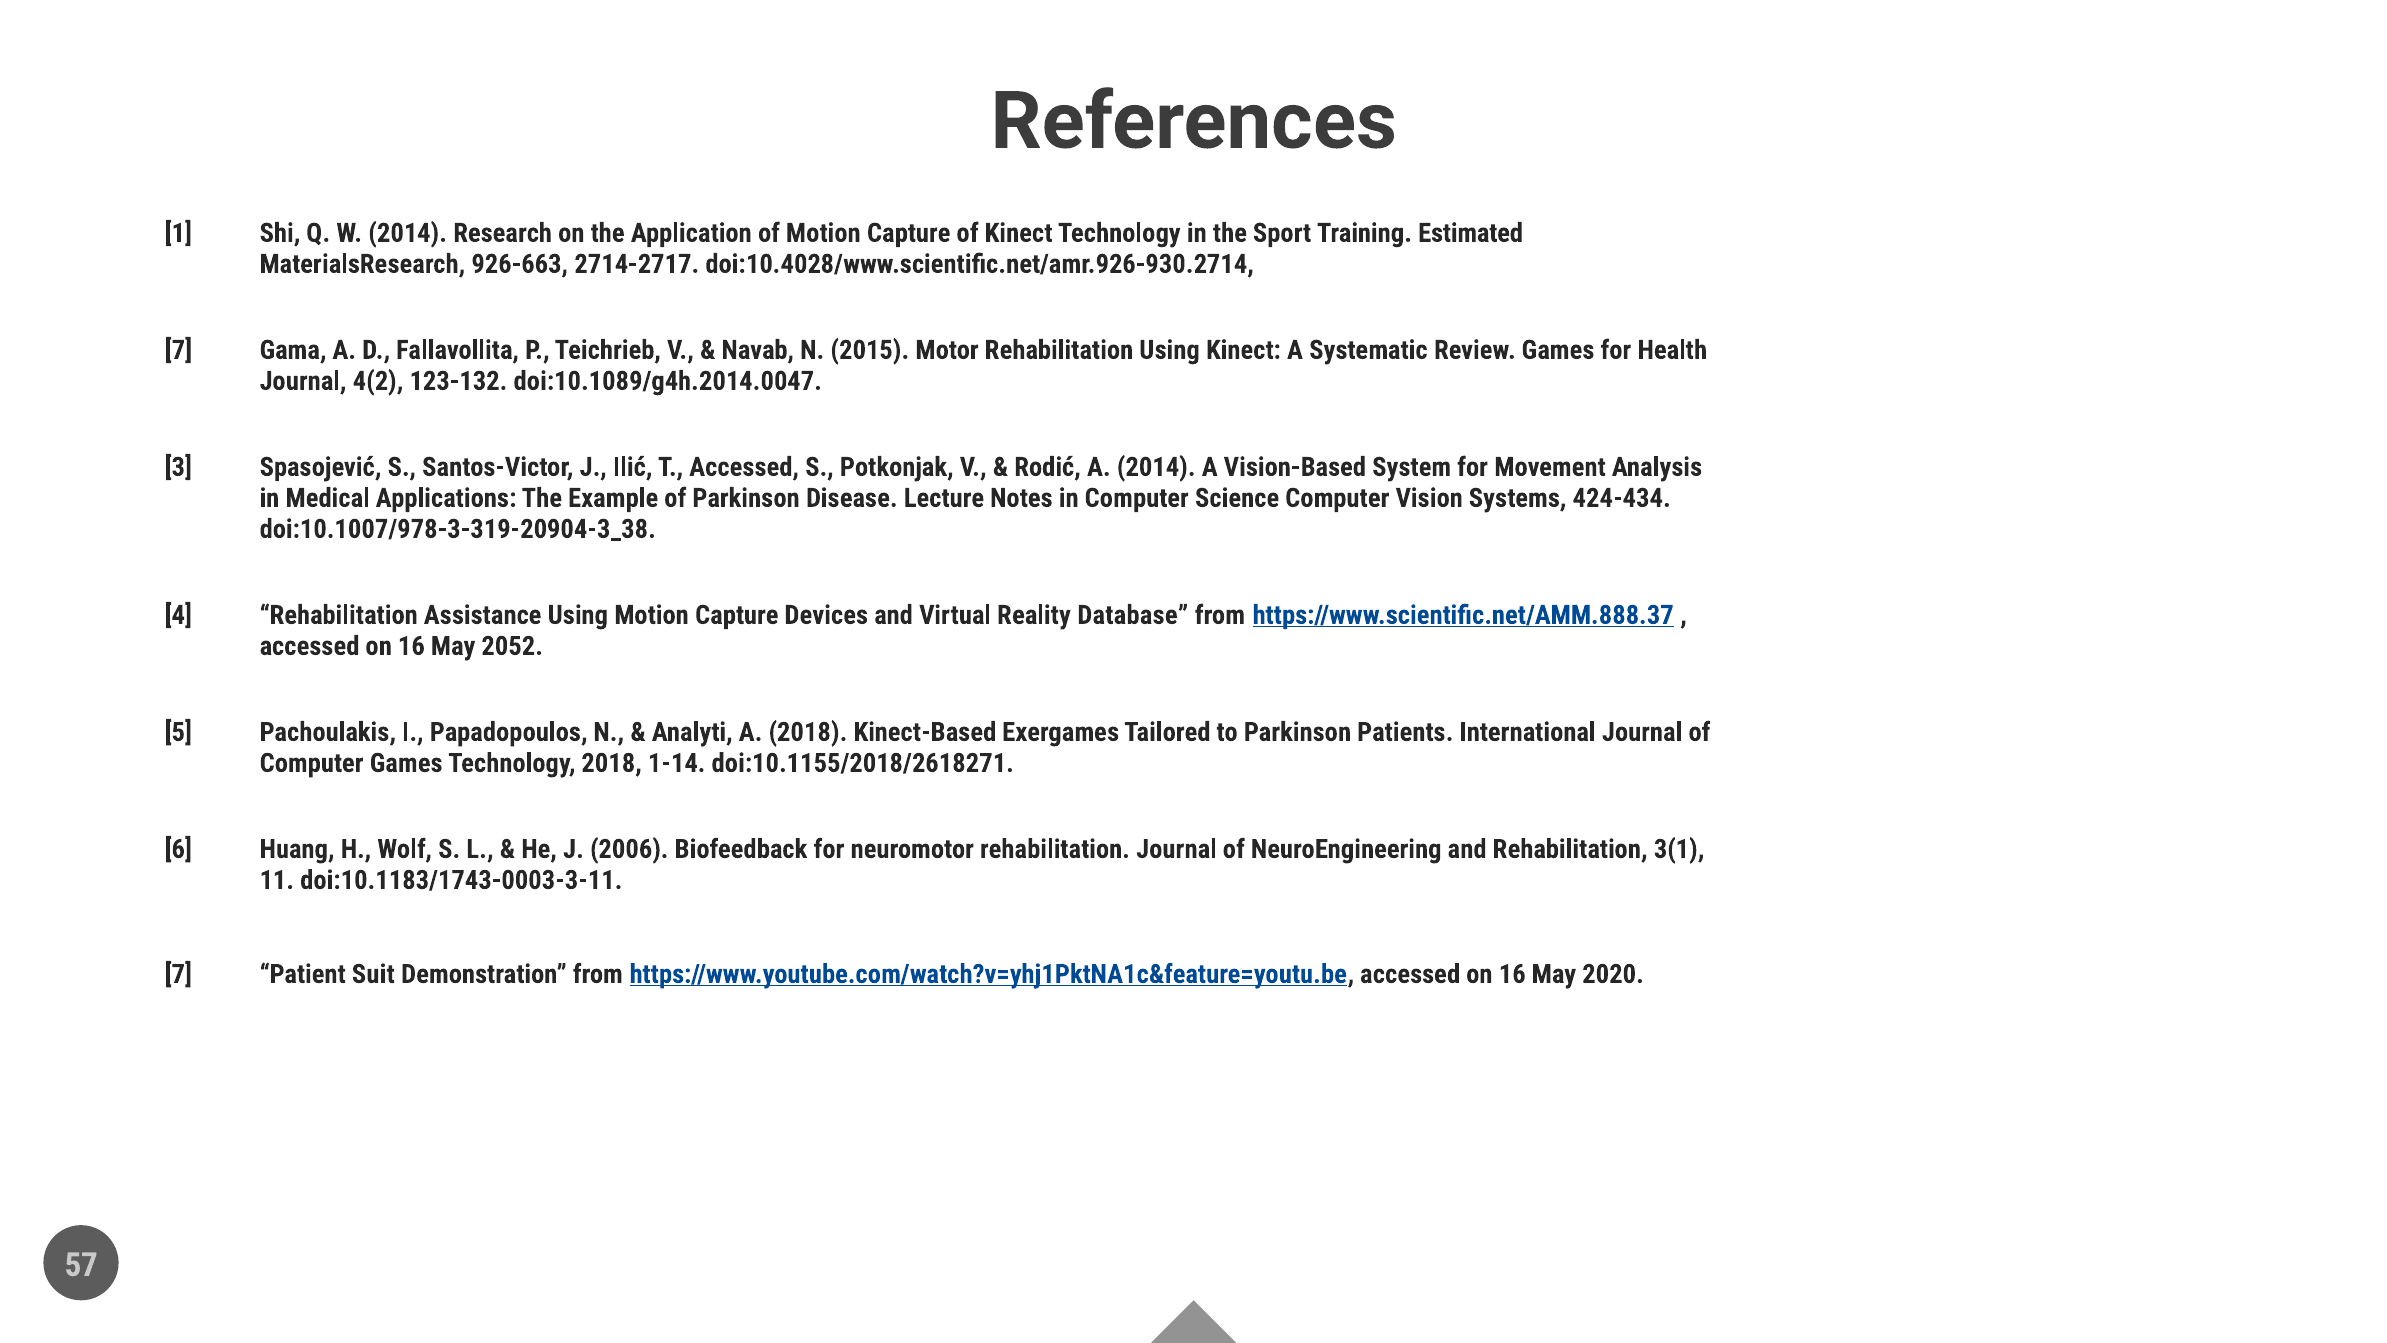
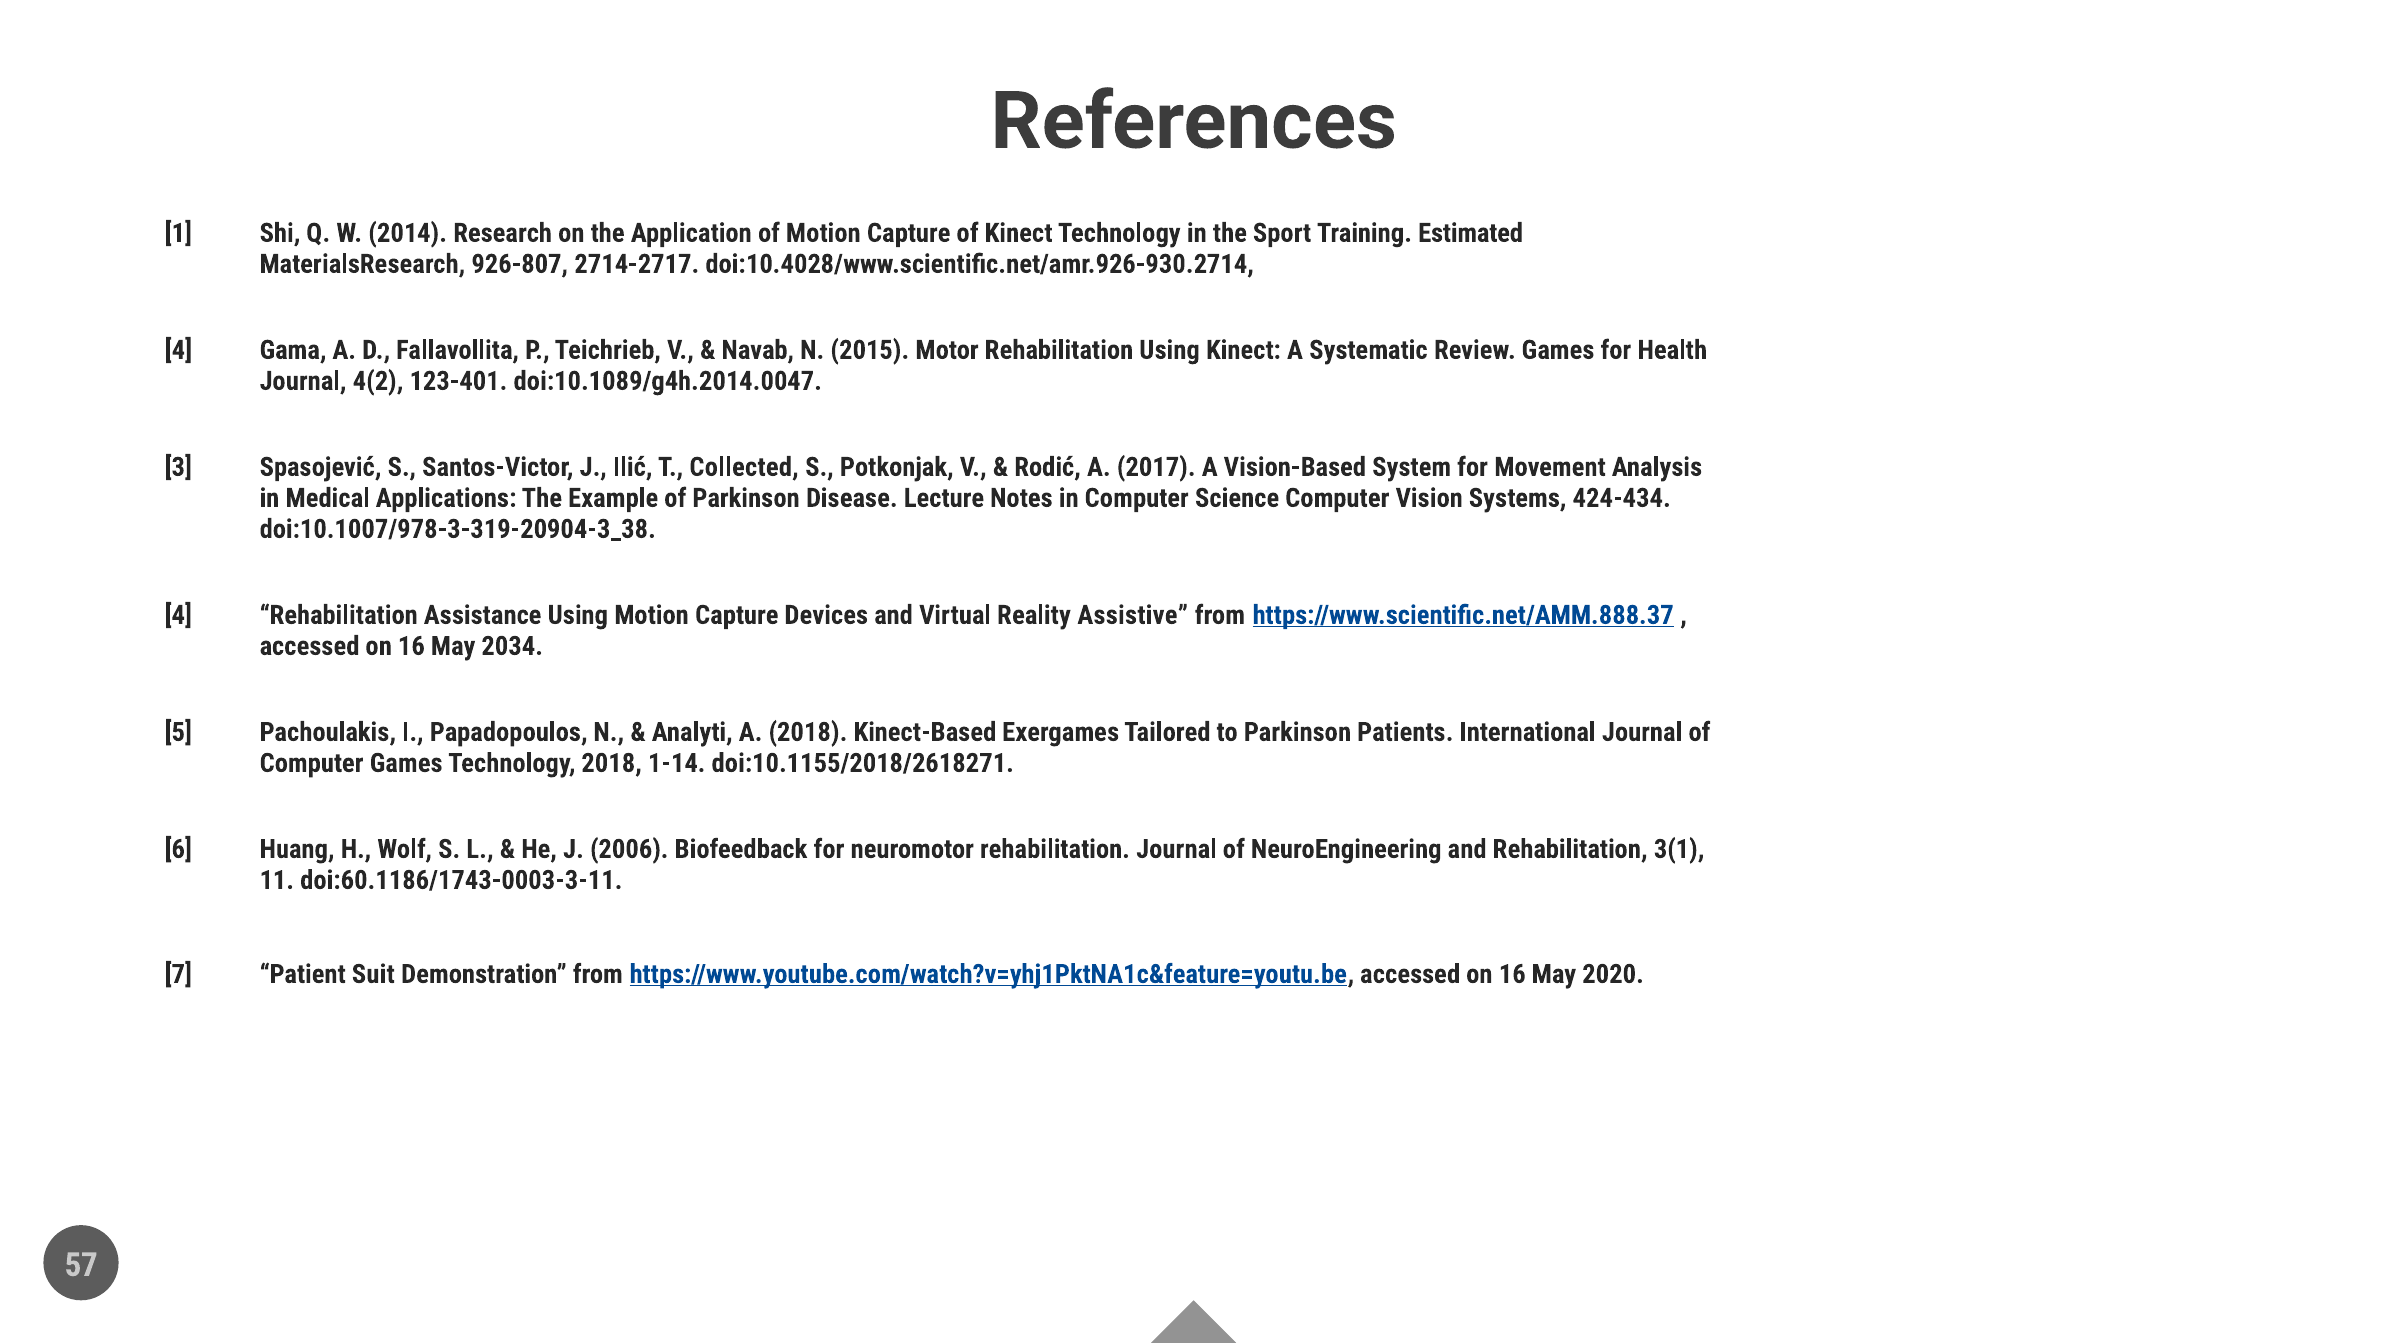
926-663: 926-663 -> 926-807
7 at (178, 350): 7 -> 4
123-132: 123-132 -> 123-401
T Accessed: Accessed -> Collected
A 2014: 2014 -> 2017
Database: Database -> Assistive
2052: 2052 -> 2034
doi:10.1183/1743-0003-3-11: doi:10.1183/1743-0003-3-11 -> doi:60.1186/1743-0003-3-11
